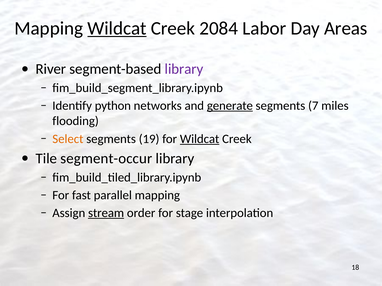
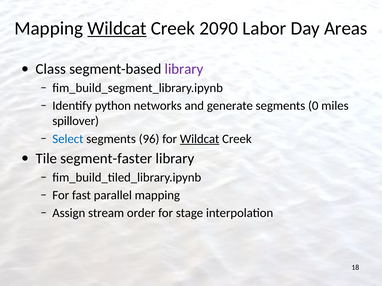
2084: 2084 -> 2090
River: River -> Class
generate underline: present -> none
7: 7 -> 0
flooding: flooding -> spillover
Select colour: orange -> blue
19: 19 -> 96
segment-occur: segment-occur -> segment-faster
stream underline: present -> none
